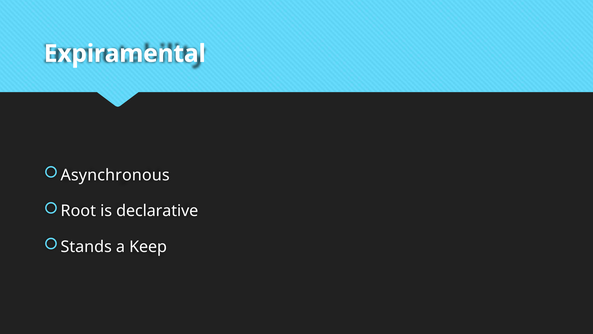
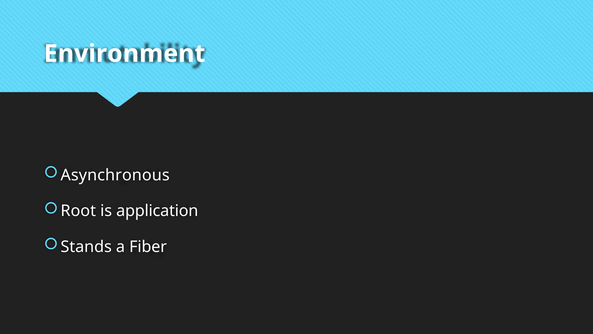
Expiramental: Expiramental -> Environment
declarative: declarative -> application
Keep: Keep -> Fiber
